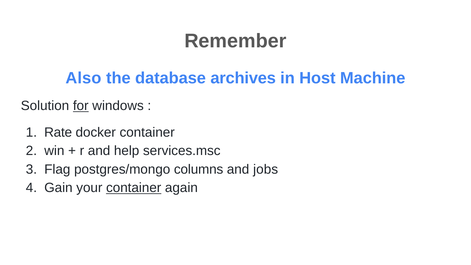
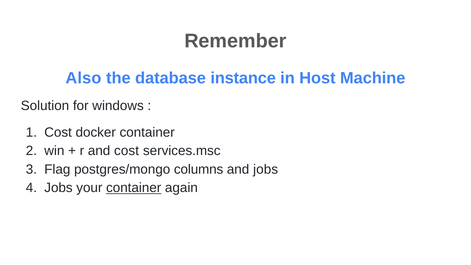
archives: archives -> instance
for underline: present -> none
Rate at (58, 132): Rate -> Cost
and help: help -> cost
Gain at (58, 188): Gain -> Jobs
